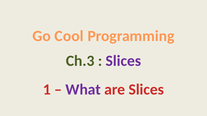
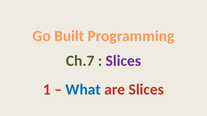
Cool: Cool -> Built
Ch.3: Ch.3 -> Ch.7
What colour: purple -> blue
